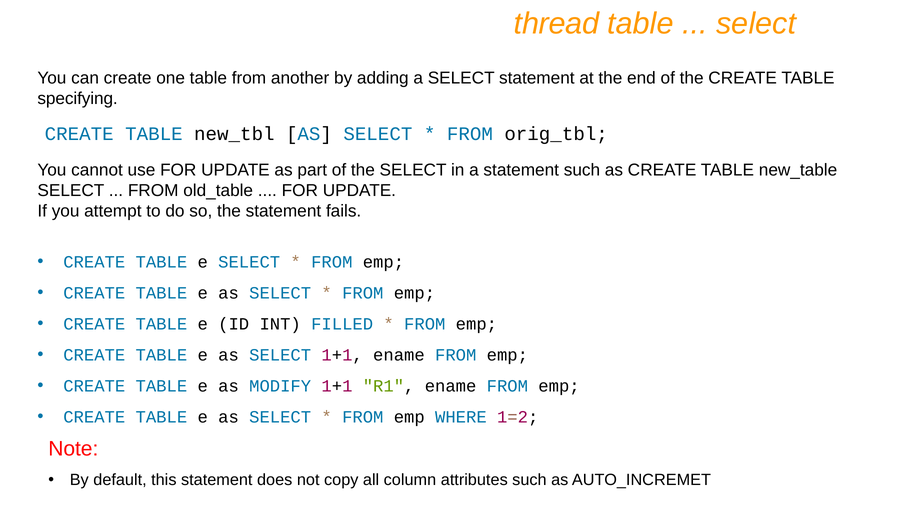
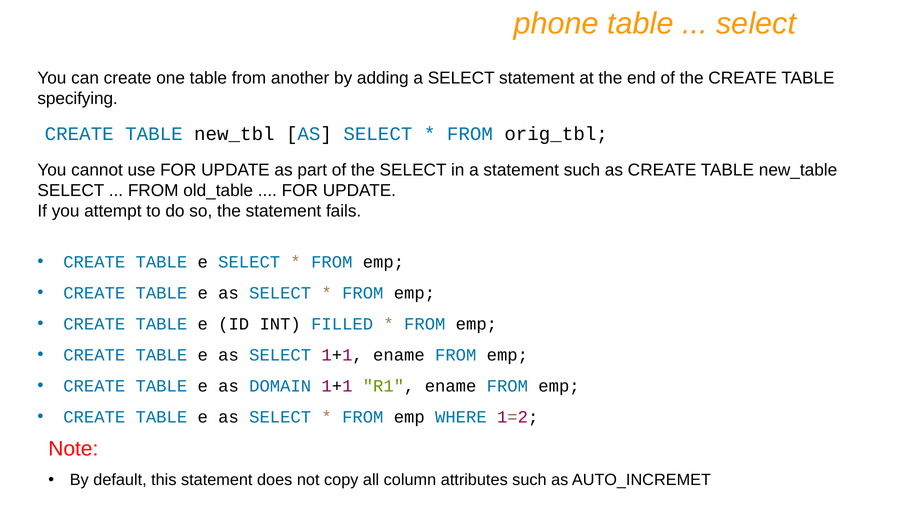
thread: thread -> phone
MODIFY: MODIFY -> DOMAIN
